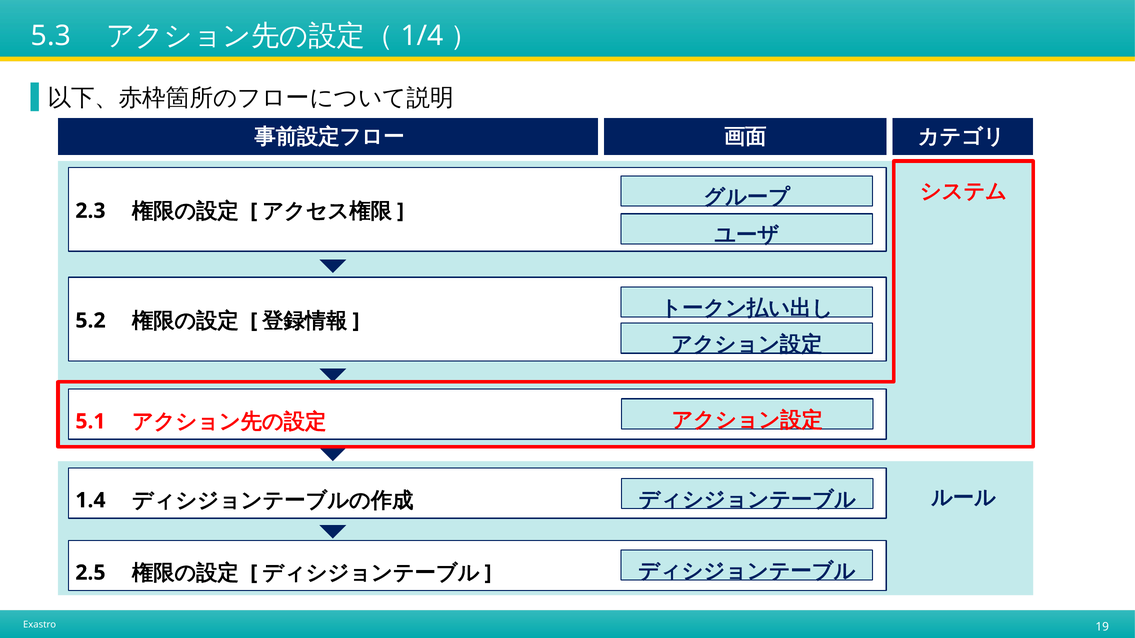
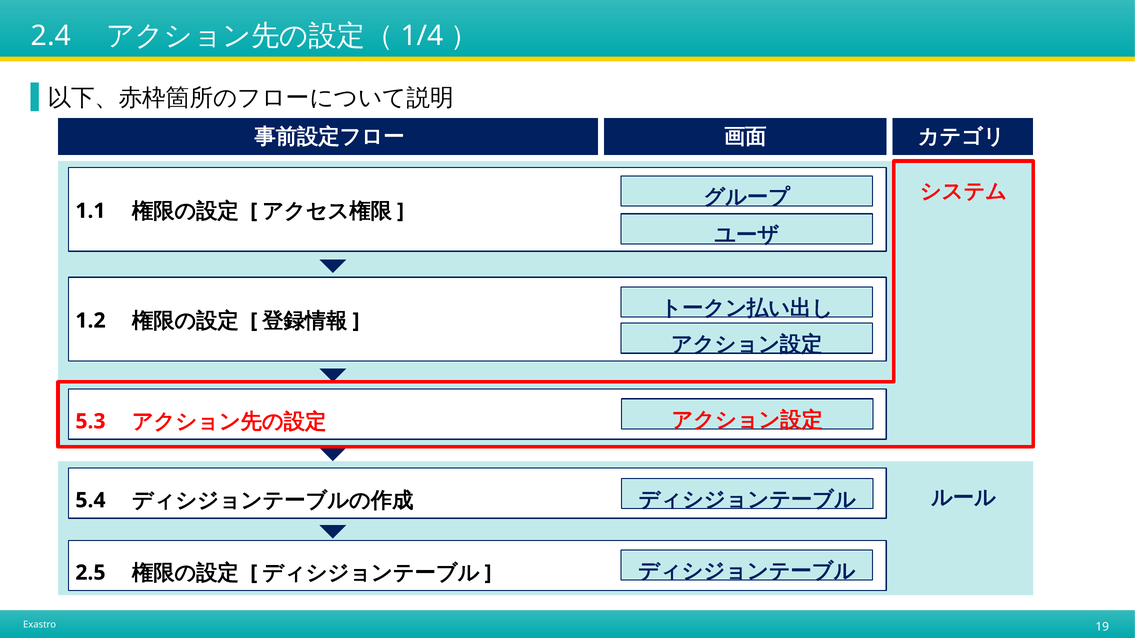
5.3: 5.3 -> 2.4
2.3: 2.3 -> 1.1
5.2: 5.2 -> 1.2
5.1: 5.1 -> 5.3
1.4: 1.4 -> 5.4
